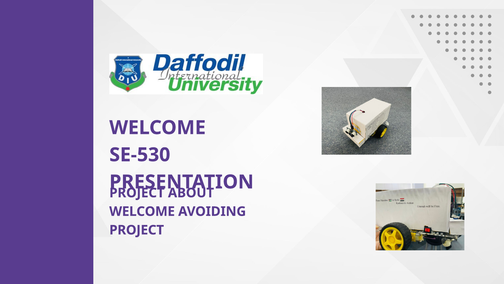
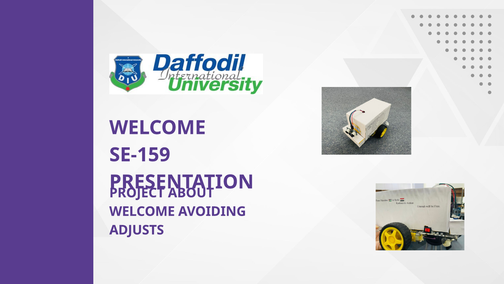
SE-530: SE-530 -> SE-159
PROJECT at (137, 230): PROJECT -> ADJUSTS
